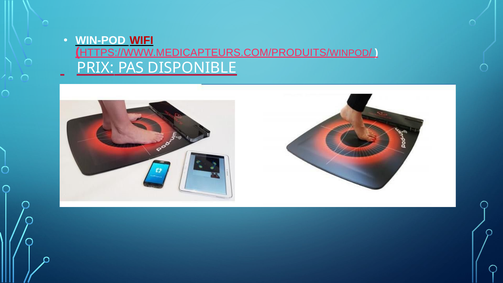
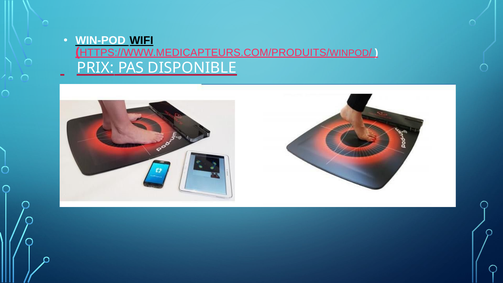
WIFI colour: red -> black
